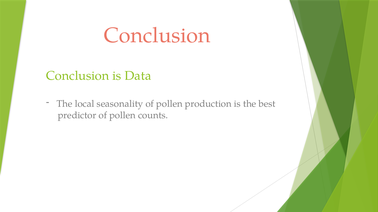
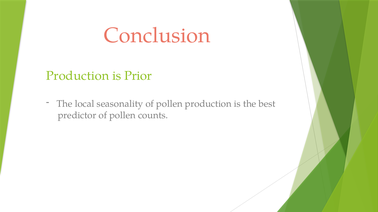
Conclusion at (78, 76): Conclusion -> Production
Data: Data -> Prior
